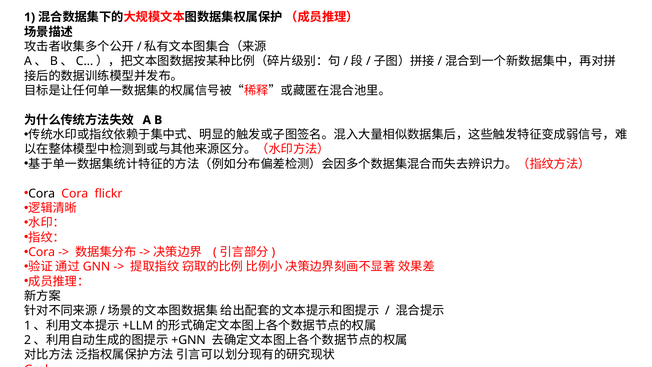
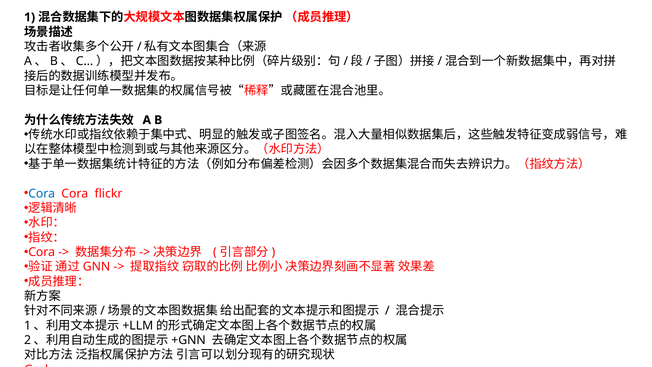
Cora at (42, 193) colour: black -> blue
